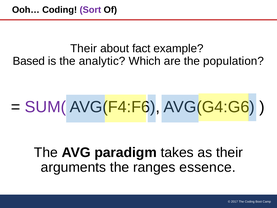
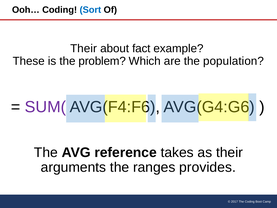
Sort colour: purple -> blue
Based: Based -> These
analytic: analytic -> problem
paradigm: paradigm -> reference
essence: essence -> provides
